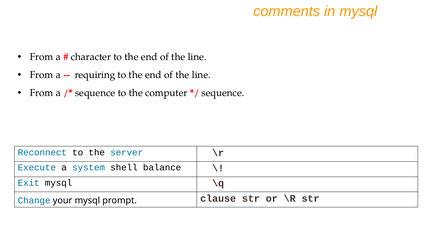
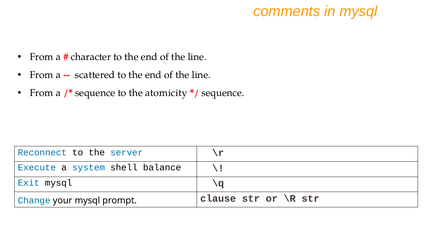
requiring: requiring -> scattered
computer: computer -> atomicity
